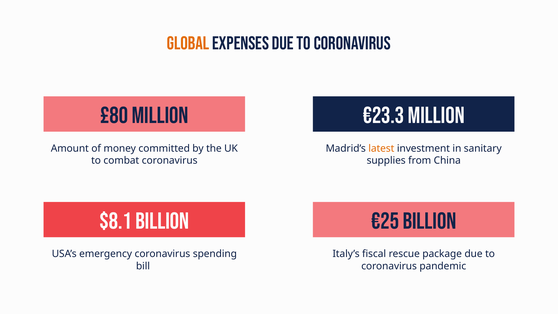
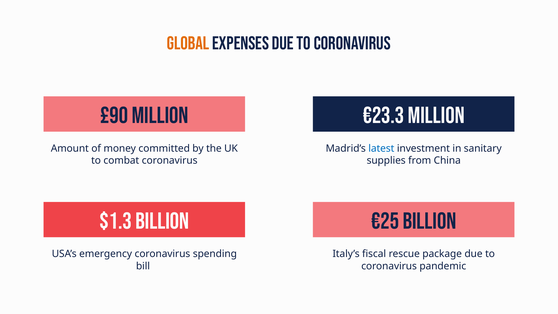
£80: £80 -> £90
latest colour: orange -> blue
$8.1: $8.1 -> $1.3
